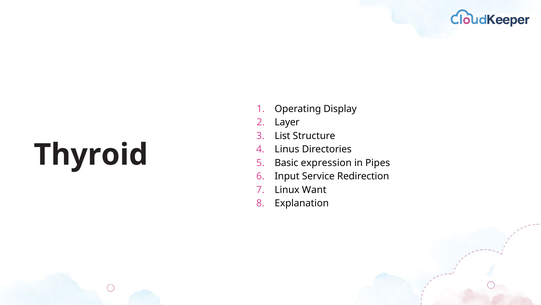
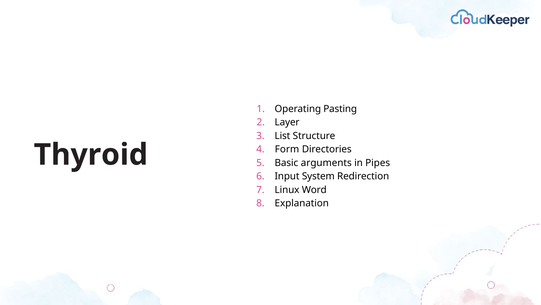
Display: Display -> Pasting
Linus: Linus -> Form
expression: expression -> arguments
Service: Service -> System
Want: Want -> Word
